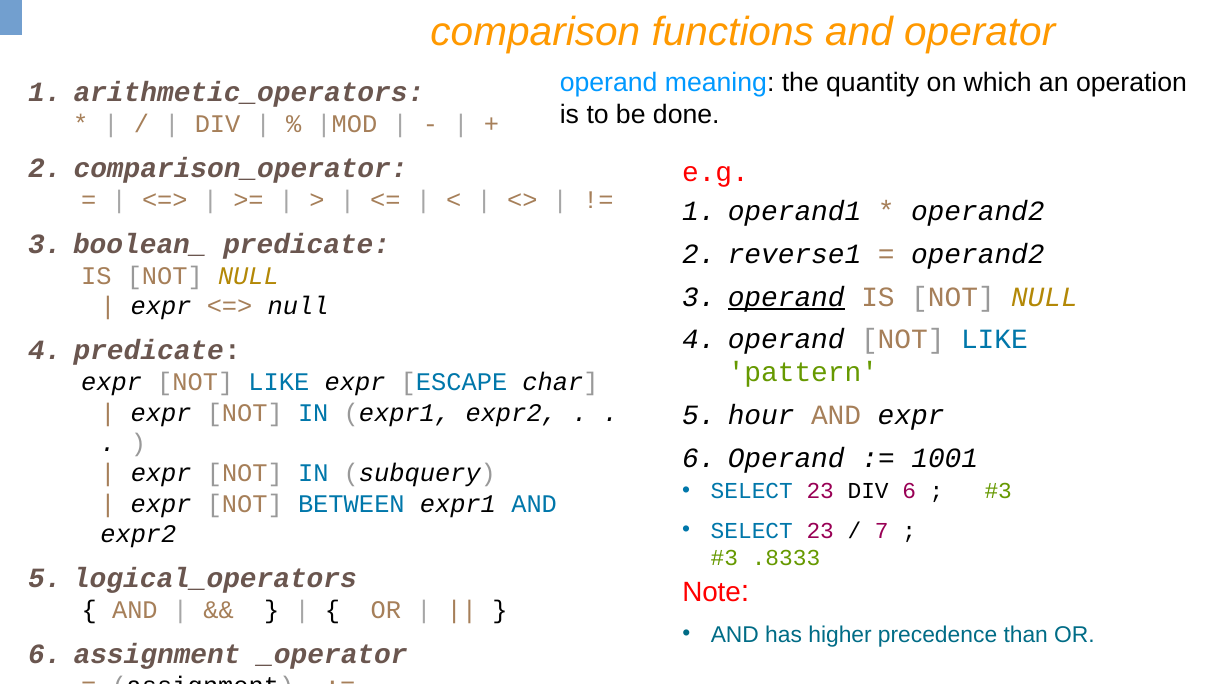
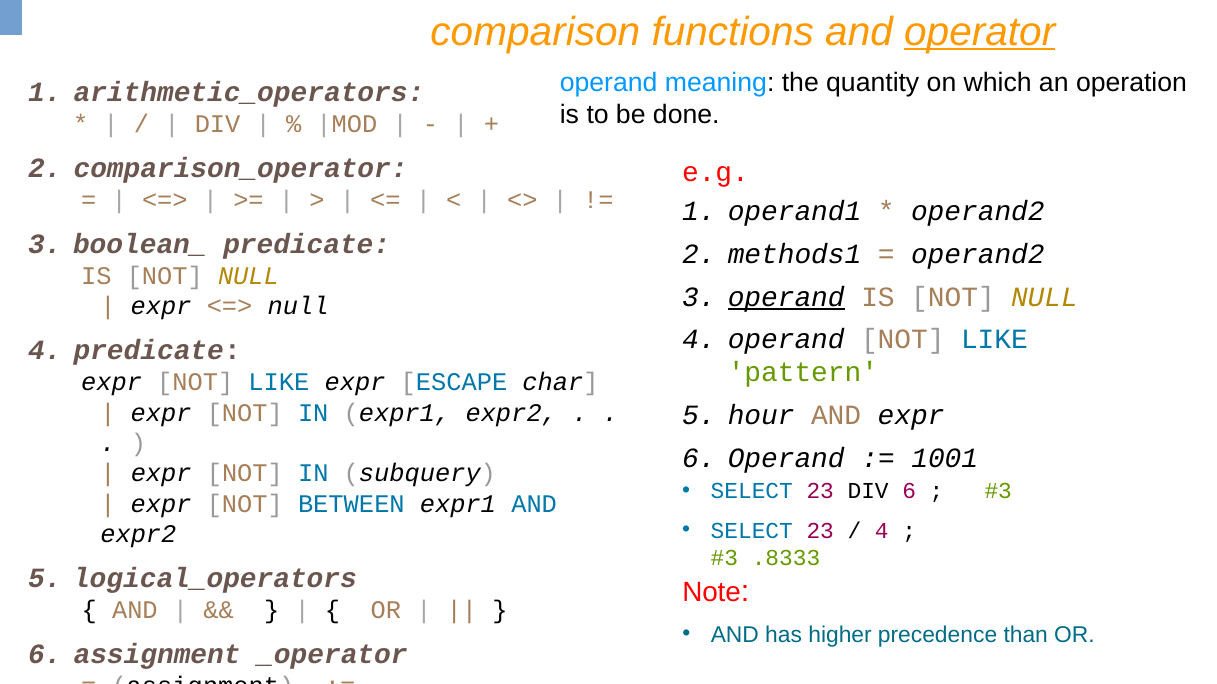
operator underline: none -> present
reverse1: reverse1 -> methods1
7 at (882, 531): 7 -> 4
